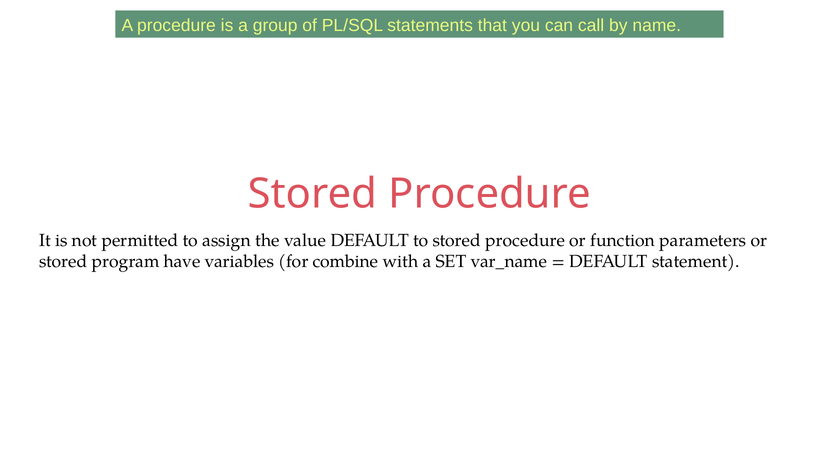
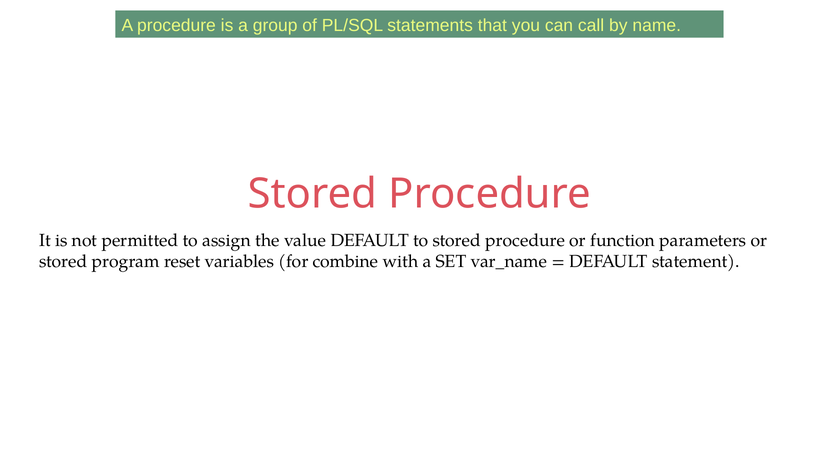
have: have -> reset
